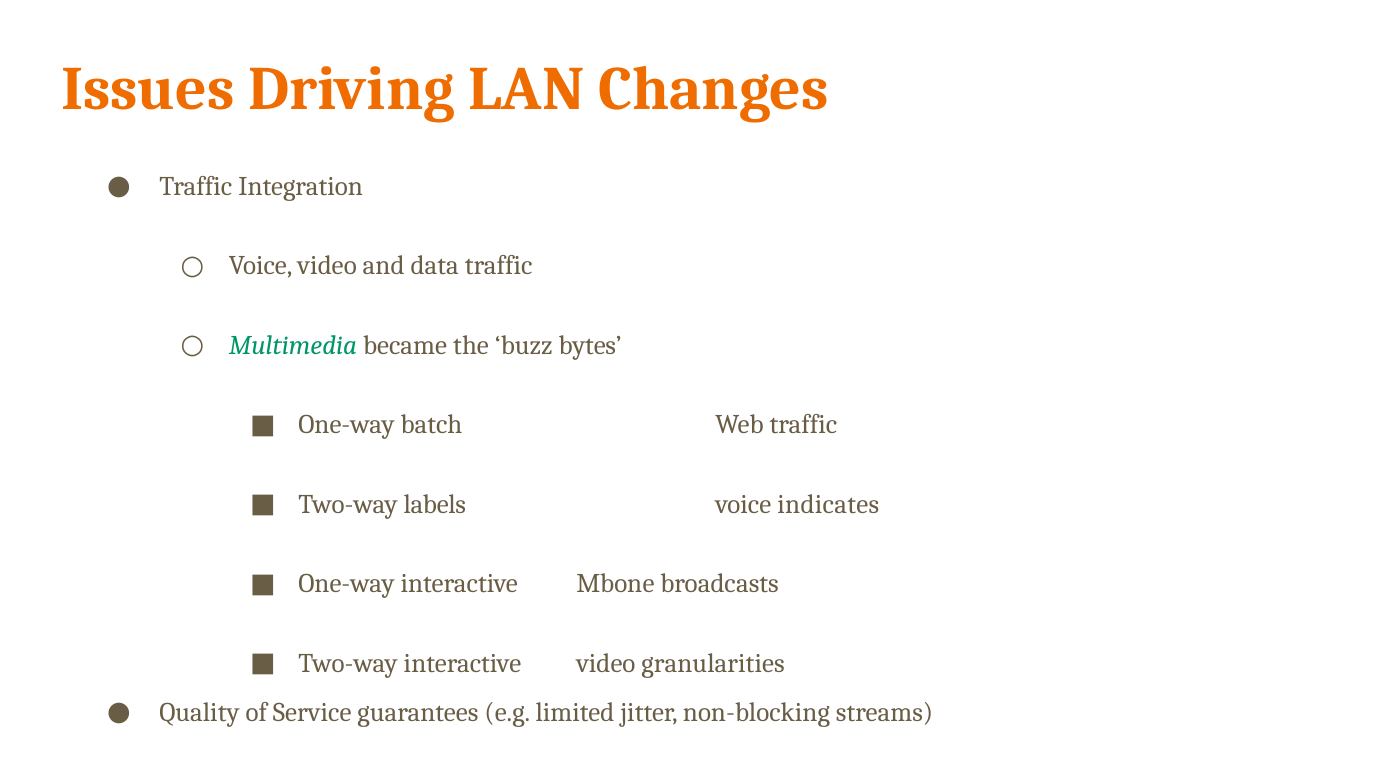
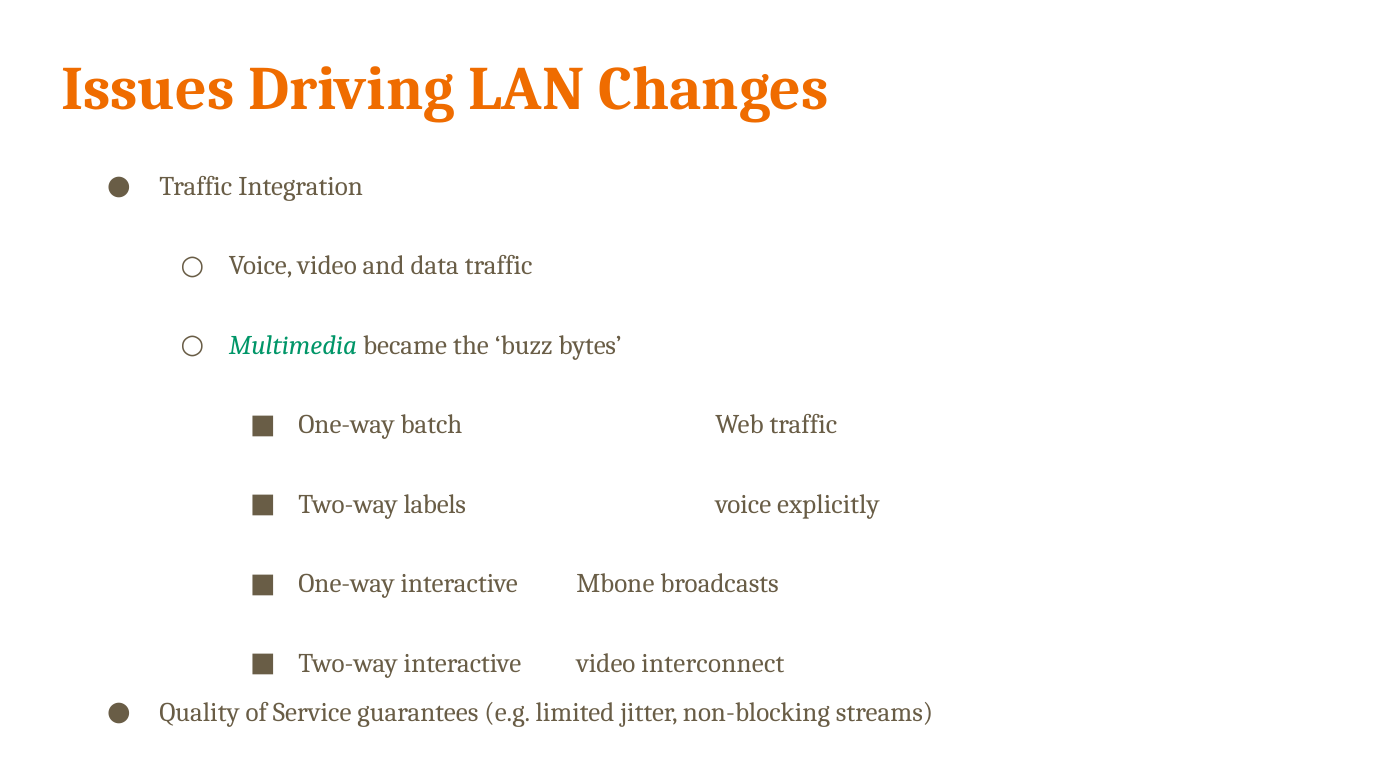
indicates: indicates -> explicitly
granularities: granularities -> interconnect
